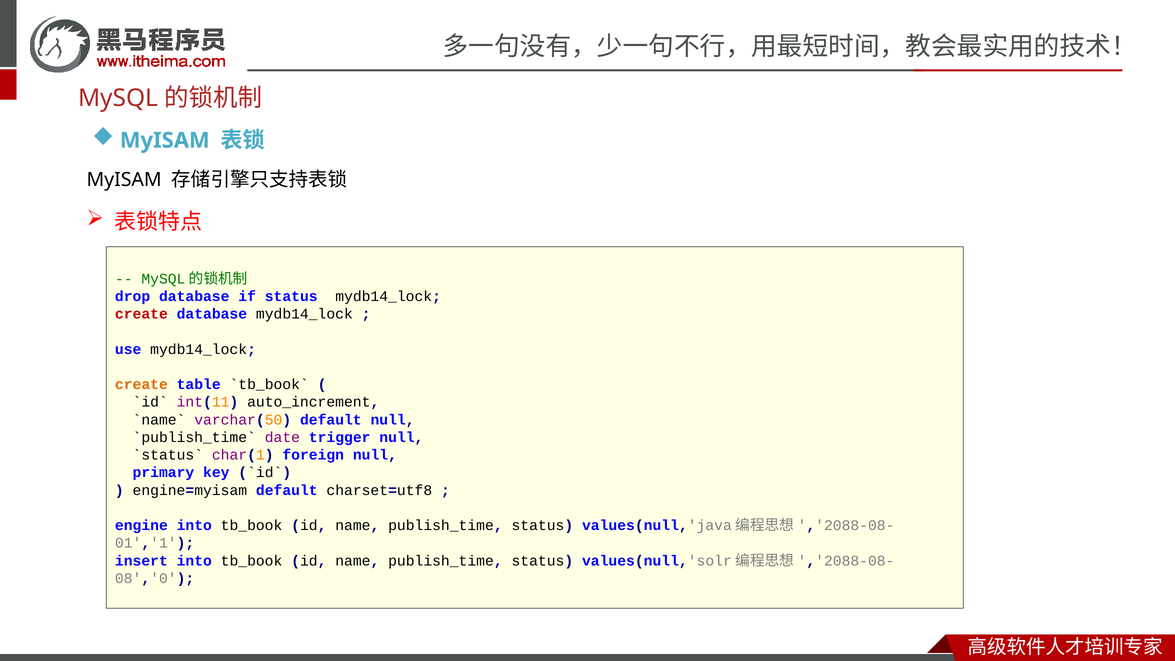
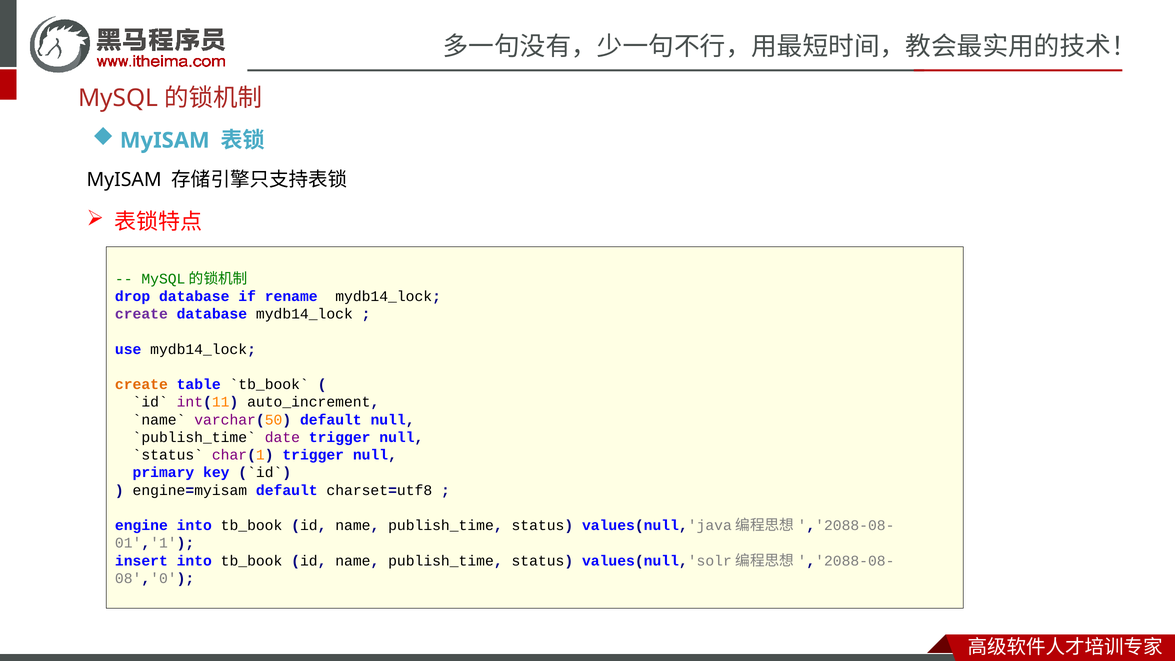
if status: status -> rename
create at (141, 314) colour: red -> purple
char(1 foreign: foreign -> trigger
